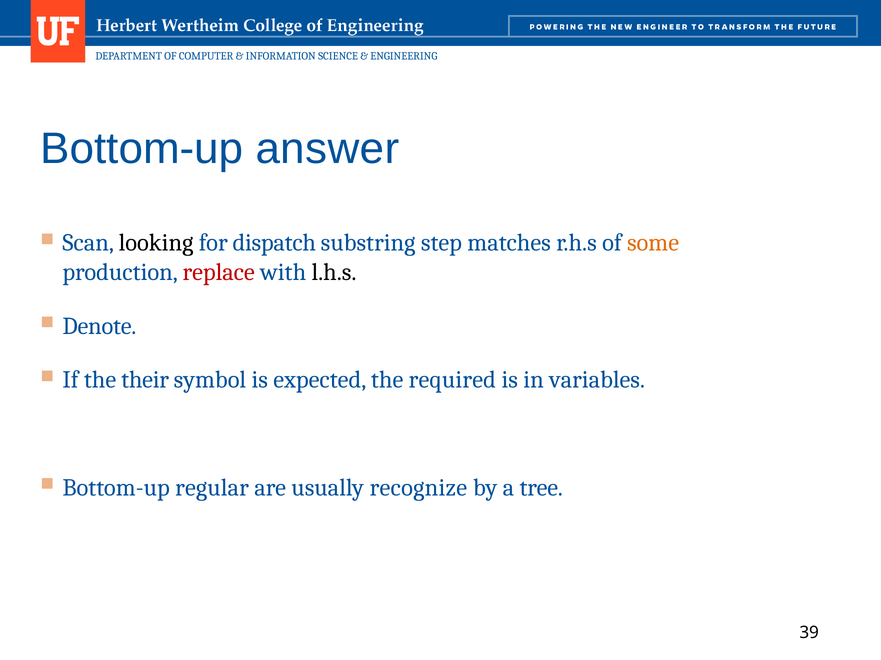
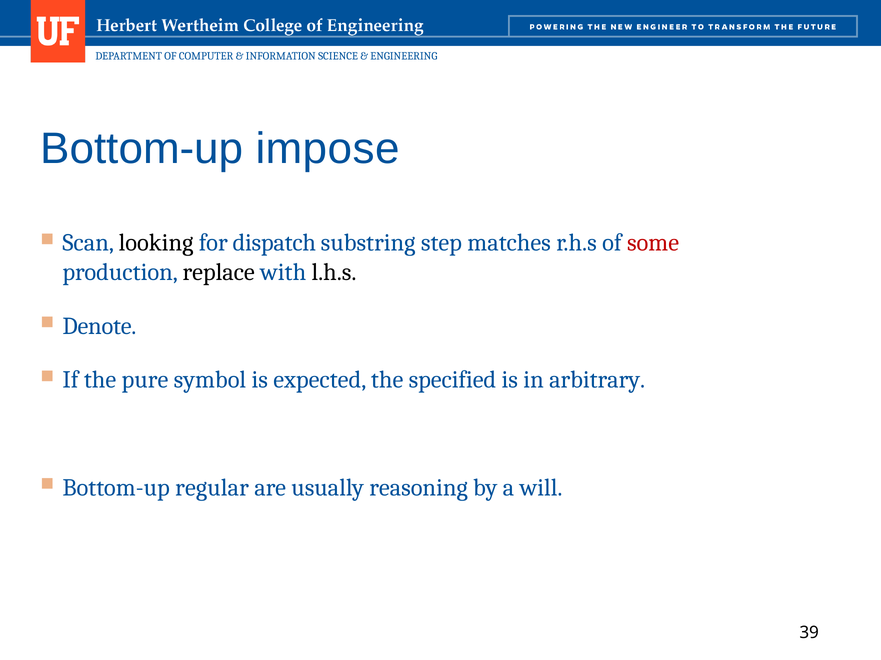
answer: answer -> impose
some colour: orange -> red
replace colour: red -> black
their: their -> pure
required: required -> specified
variables: variables -> arbitrary
recognize: recognize -> reasoning
tree: tree -> will
